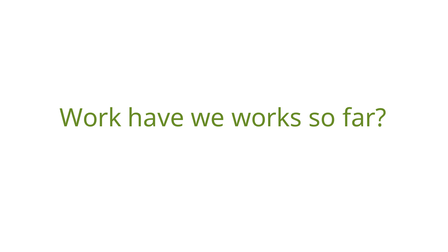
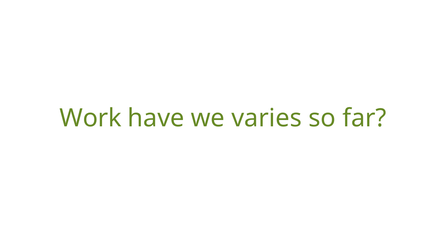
works: works -> varies
